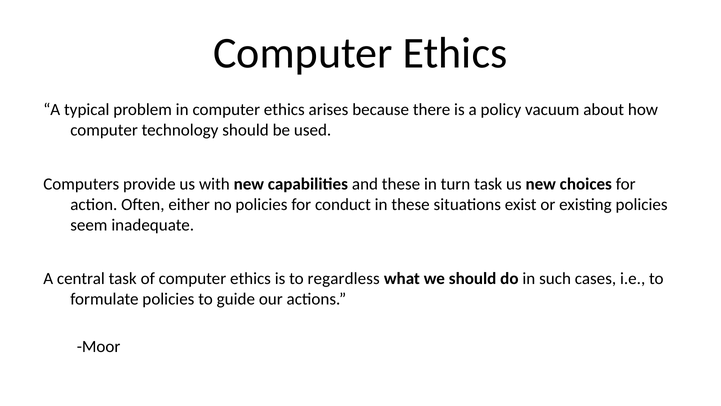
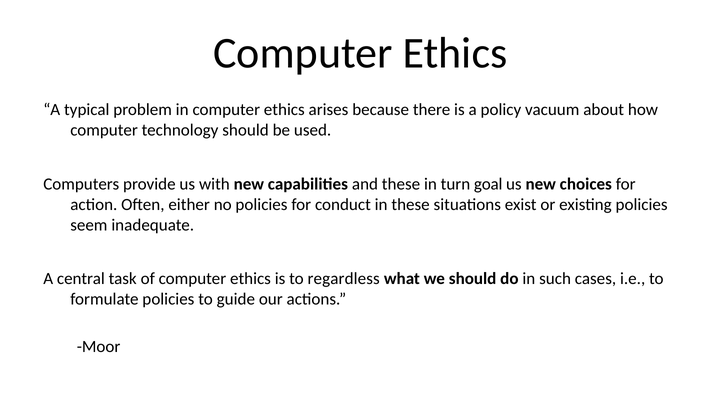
turn task: task -> goal
